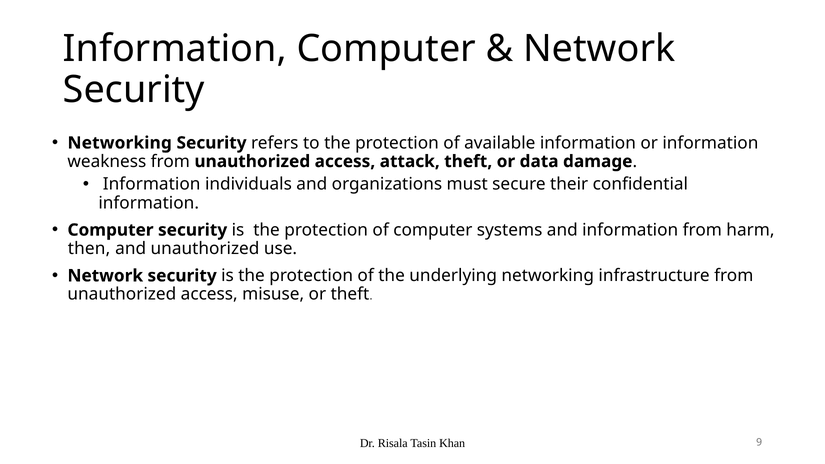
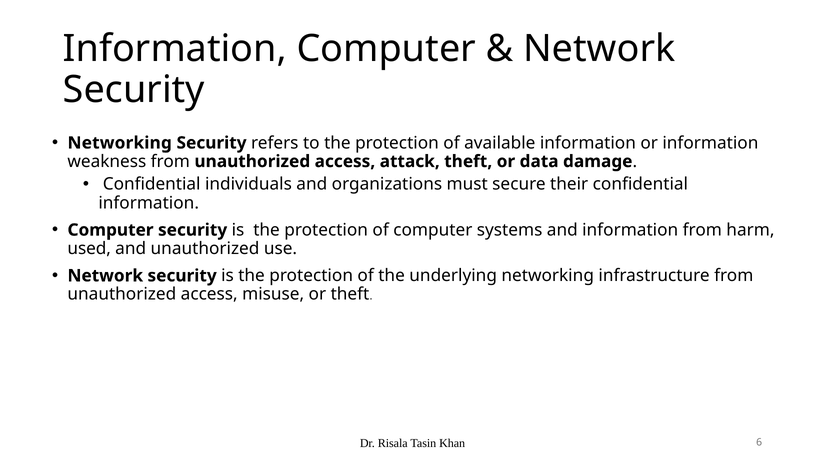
Information at (152, 184): Information -> Confidential
then: then -> used
9: 9 -> 6
